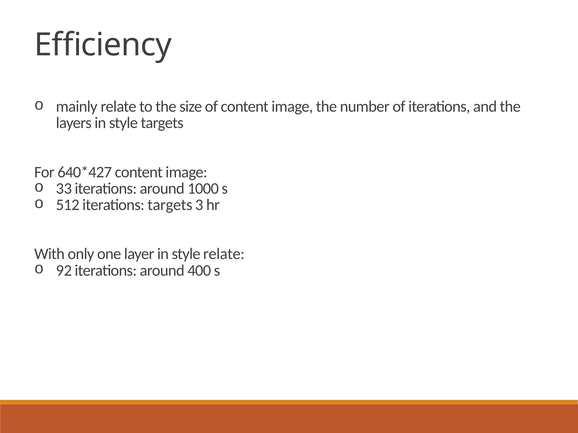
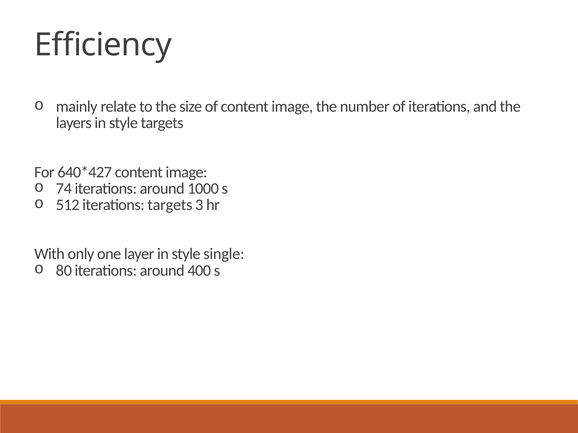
33: 33 -> 74
style relate: relate -> single
92: 92 -> 80
